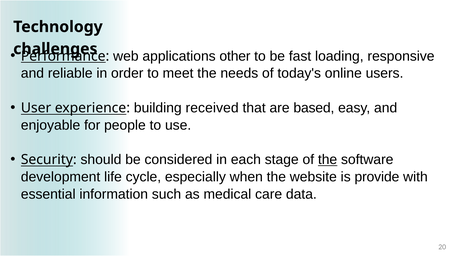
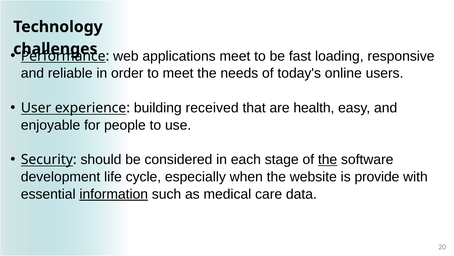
applications other: other -> meet
based: based -> health
information underline: none -> present
